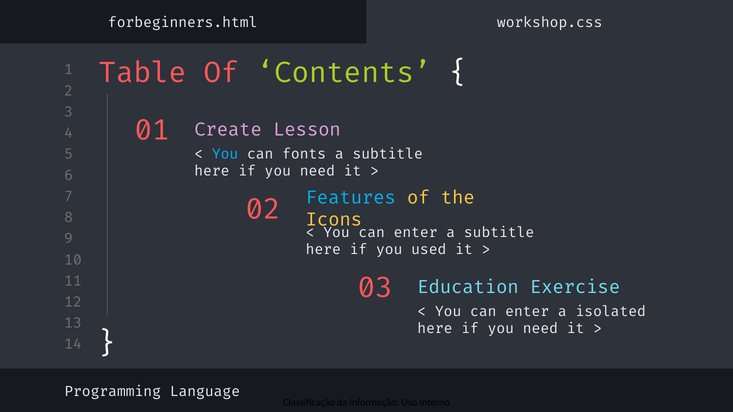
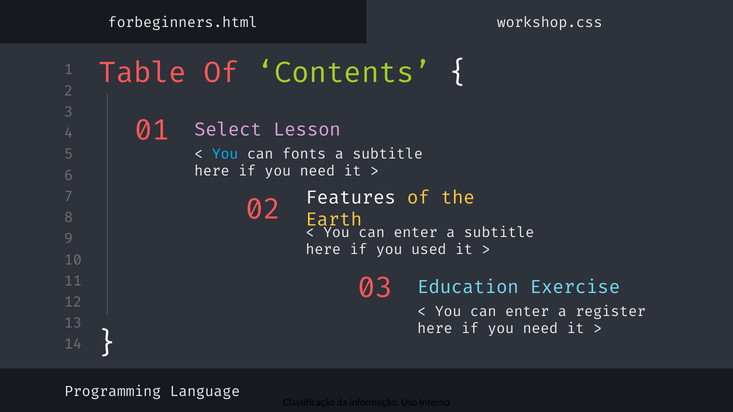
Create: Create -> Select
Features colour: light blue -> white
Icons: Icons -> Earth
isolated: isolated -> register
